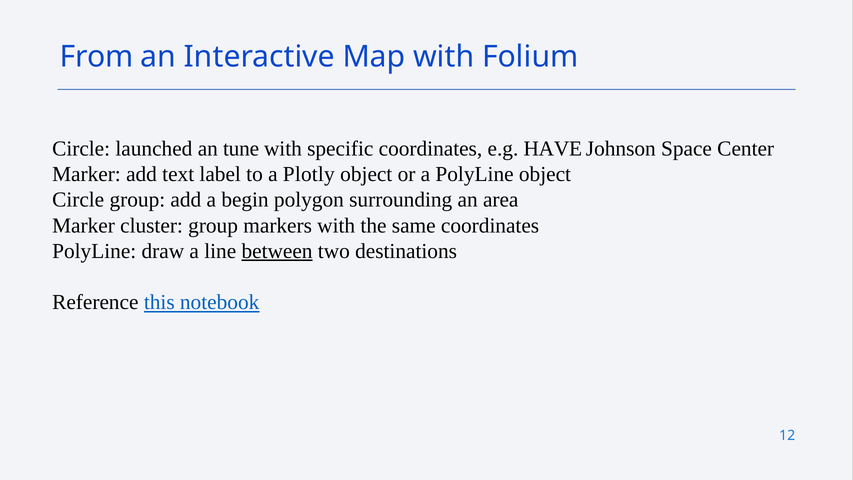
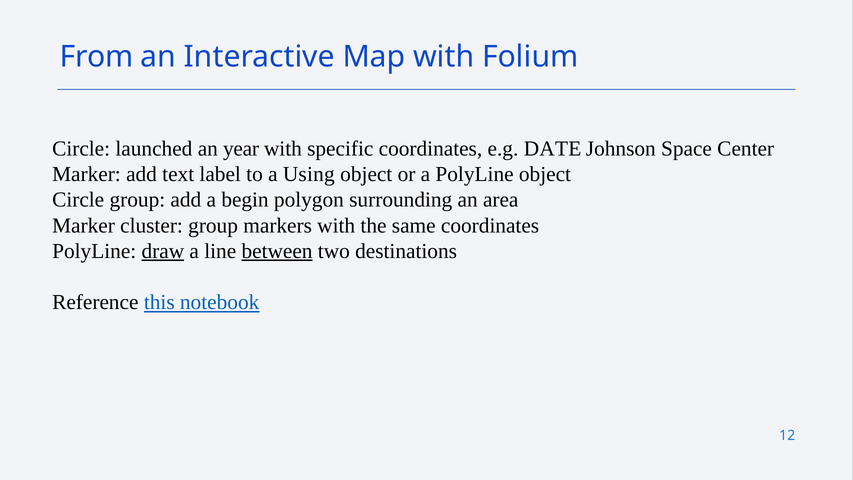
tune: tune -> year
HAVE: HAVE -> DATE
Plotly: Plotly -> Using
draw underline: none -> present
